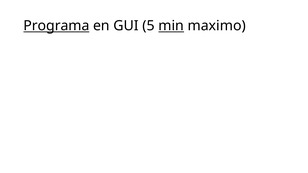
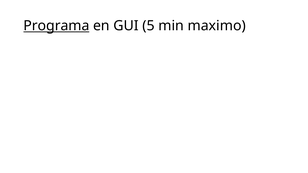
min underline: present -> none
